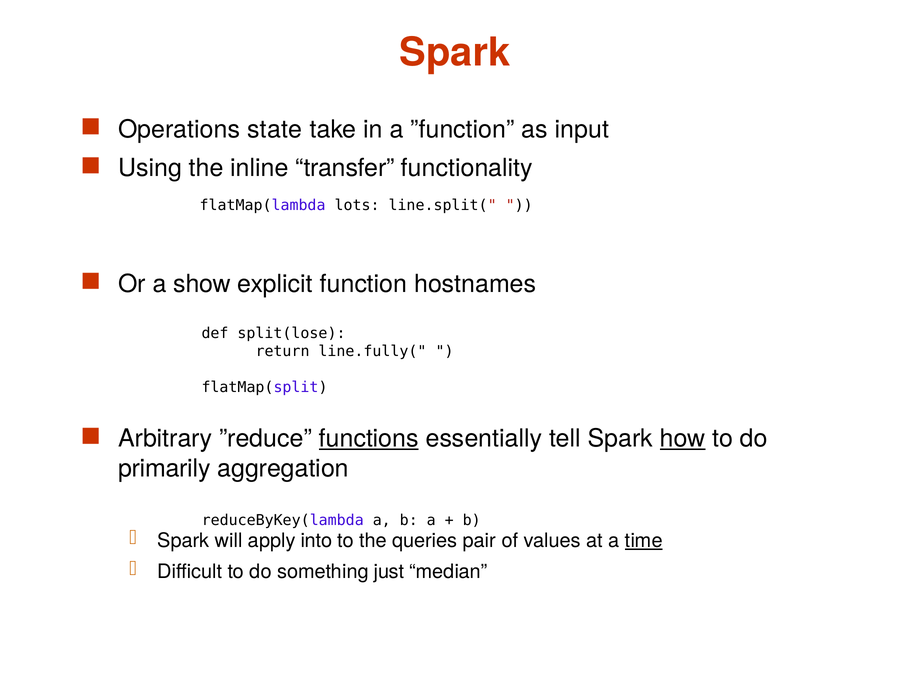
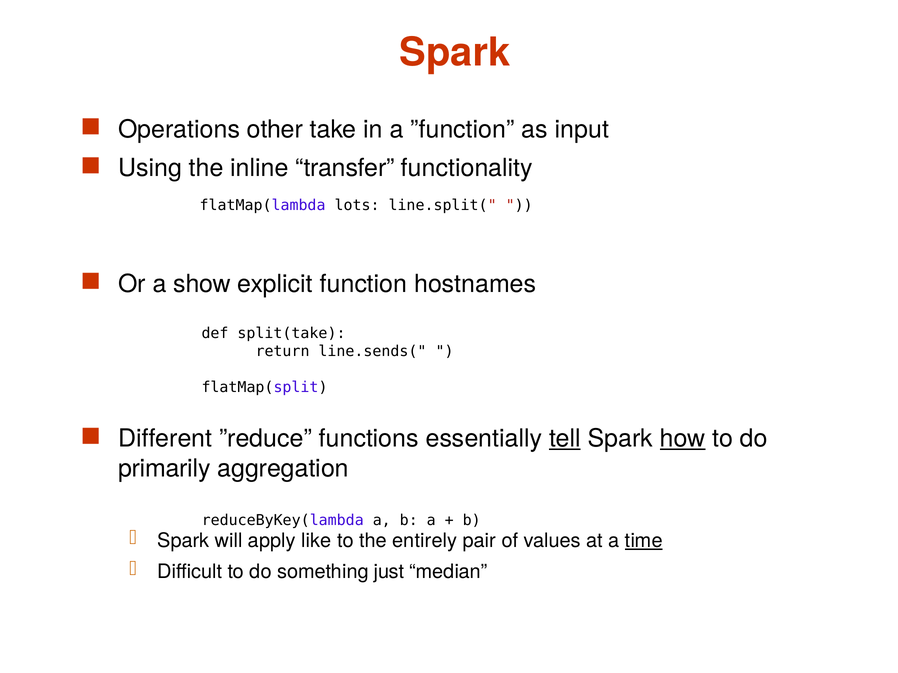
state: state -> other
split(lose: split(lose -> split(take
line.fully(: line.fully( -> line.sends(
Arbitrary: Arbitrary -> Different
functions underline: present -> none
tell underline: none -> present
into: into -> like
queries: queries -> entirely
